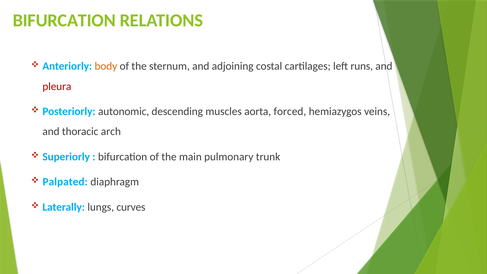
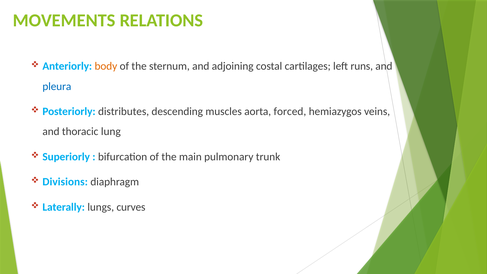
BIFURCATION at (64, 20): BIFURCATION -> MOVEMENTS
pleura colour: red -> blue
autonomic: autonomic -> distributes
arch: arch -> lung
Palpated: Palpated -> Divisions
